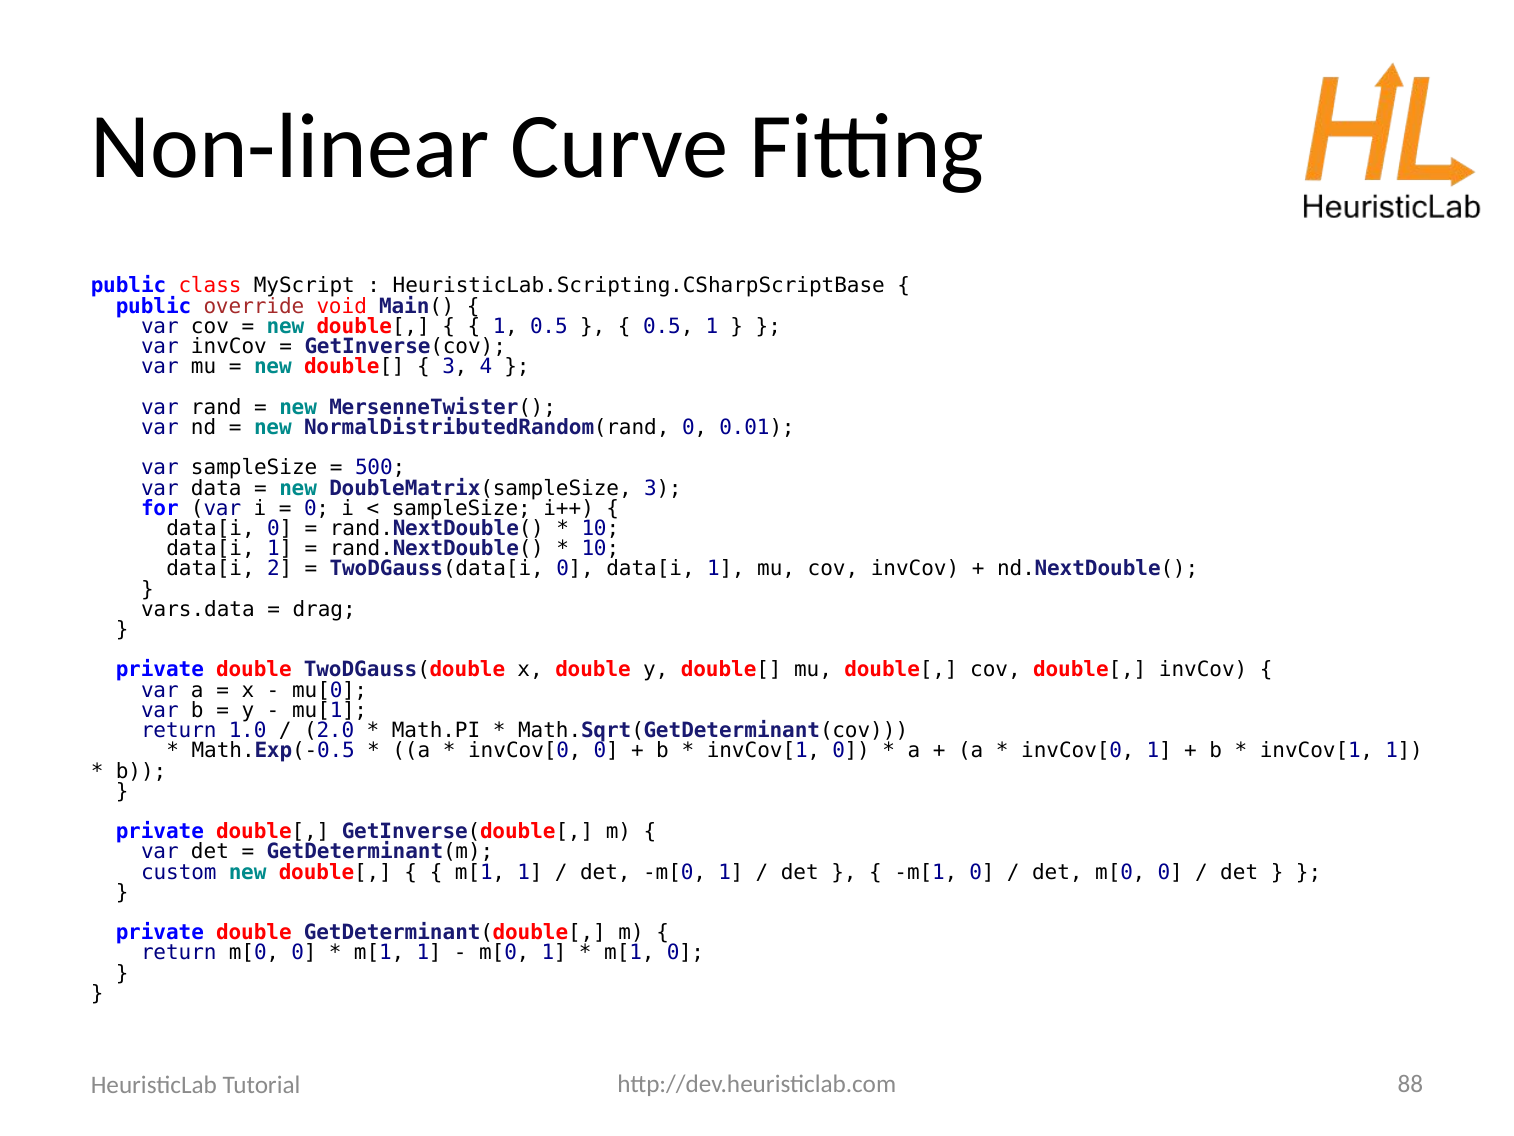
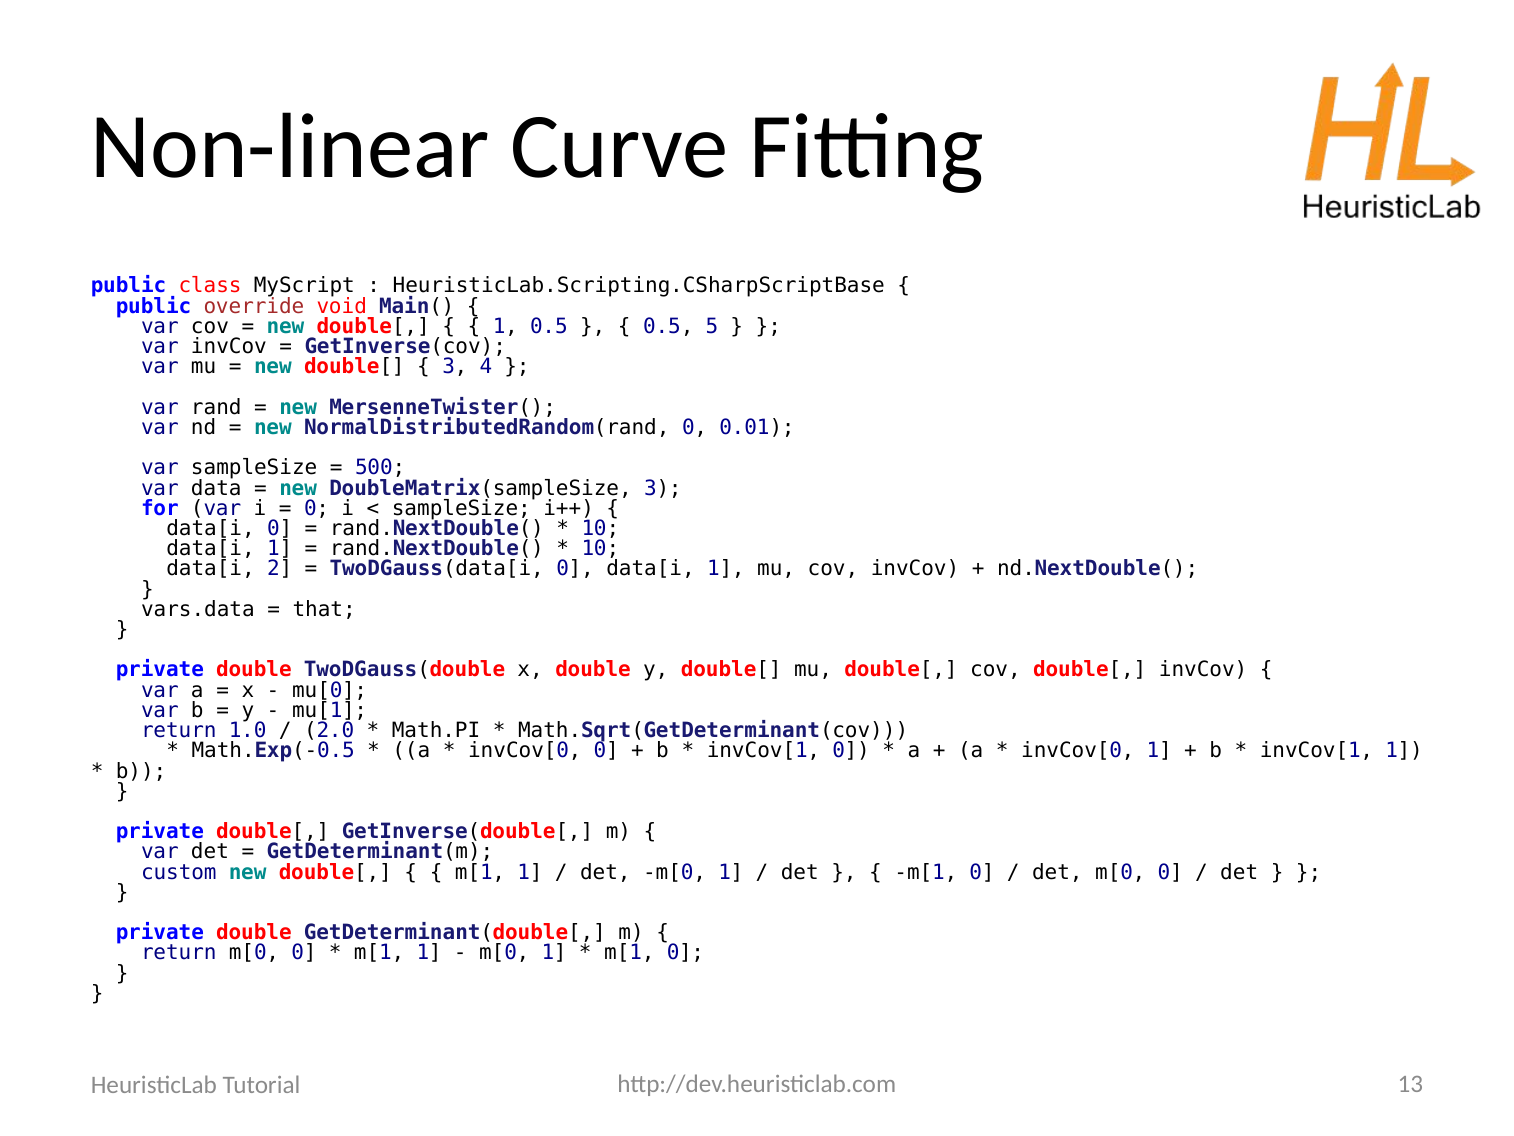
0.5 1: 1 -> 5
drag: drag -> that
88: 88 -> 13
